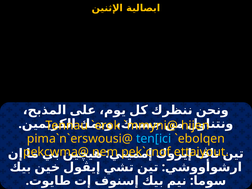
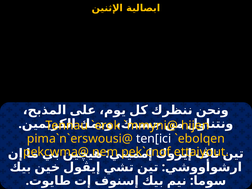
ten[ici colour: light blue -> white
